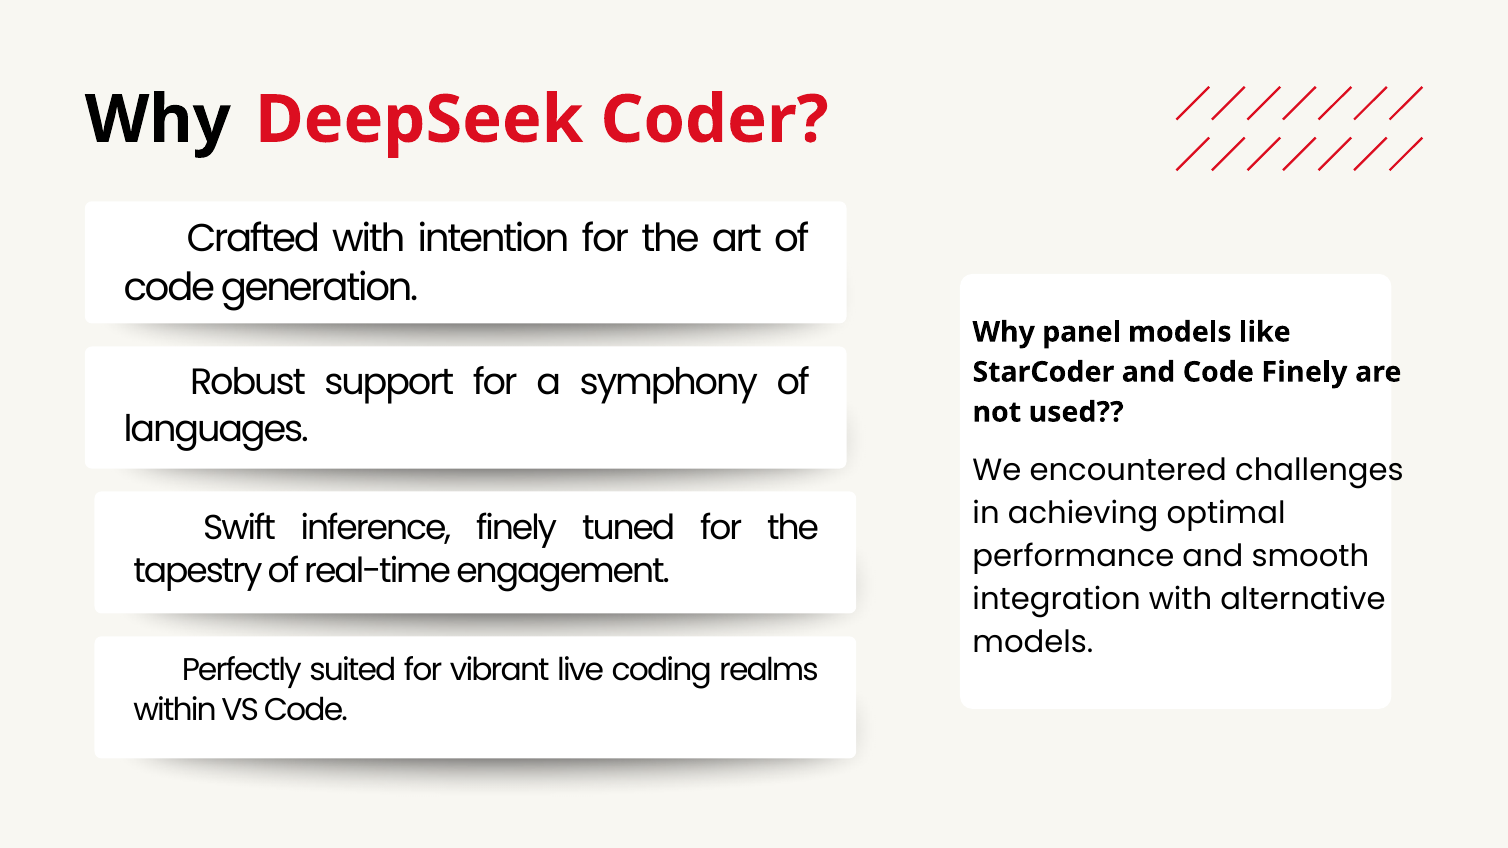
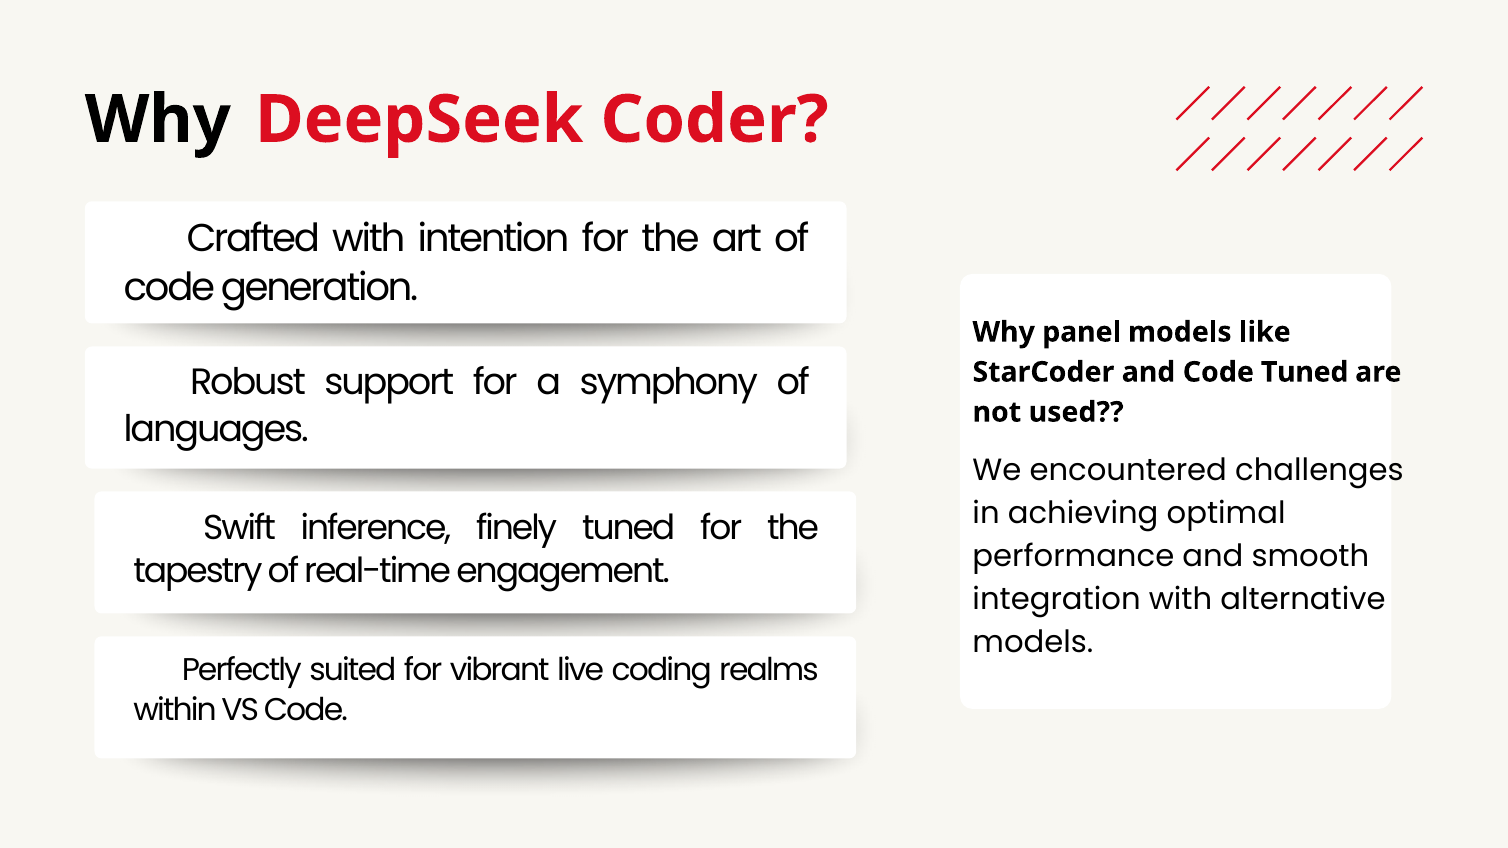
Code Finely: Finely -> Tuned
